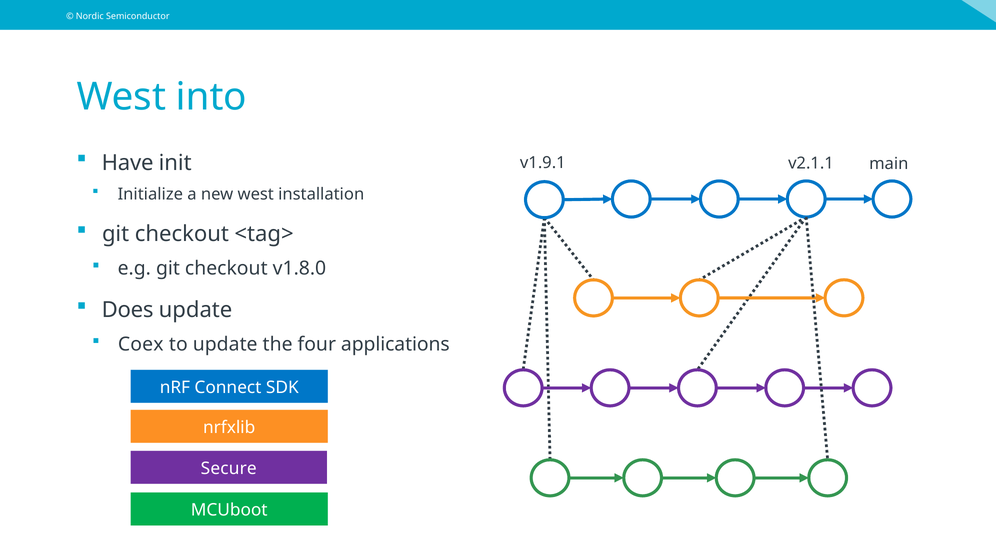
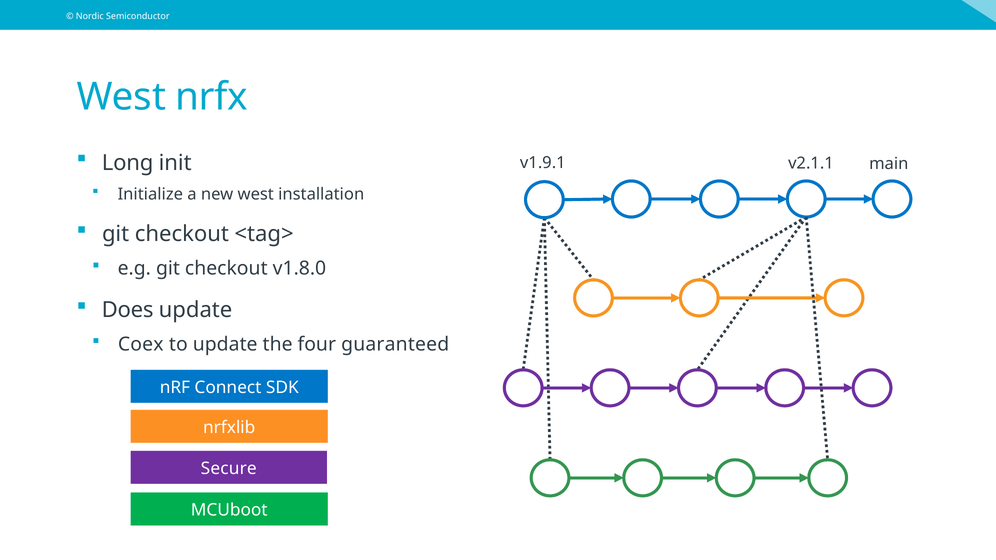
into: into -> nrfx
Have: Have -> Long
applications: applications -> guaranteed
